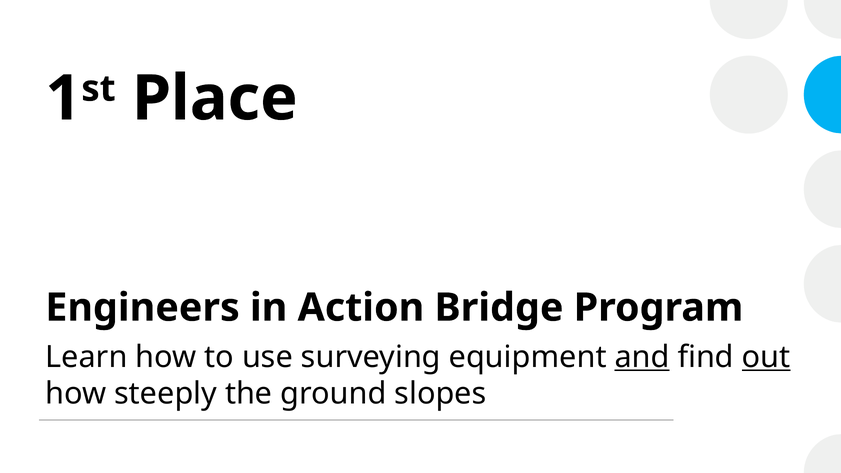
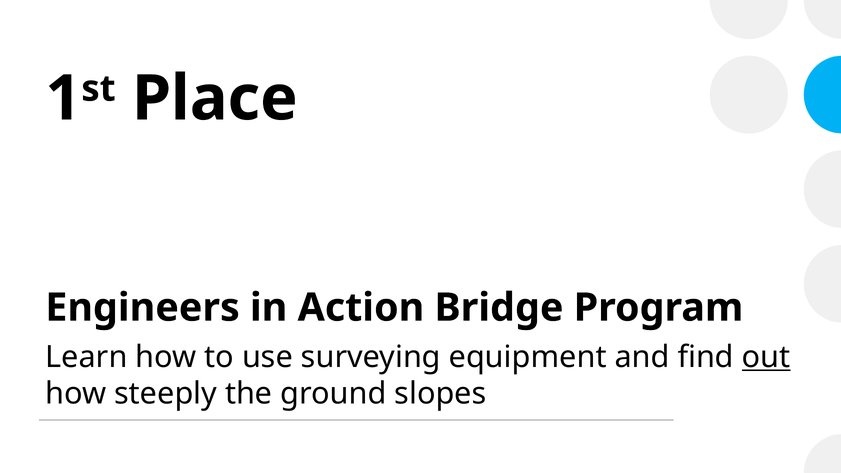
and underline: present -> none
